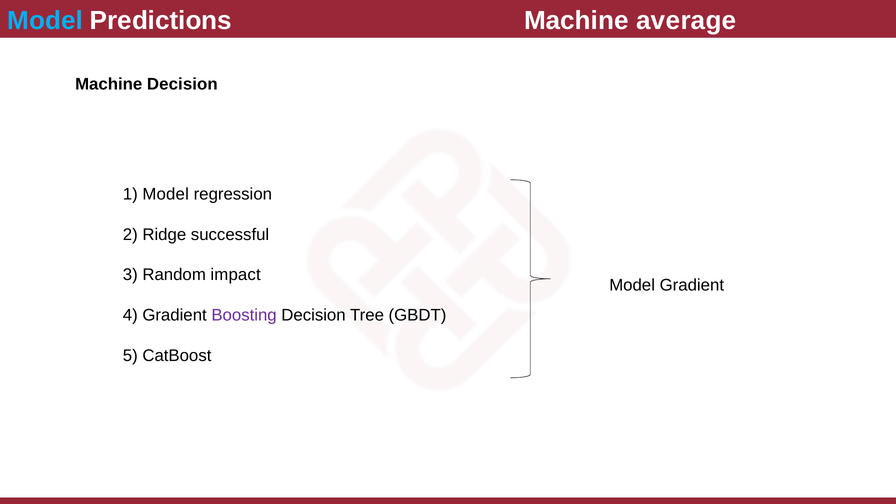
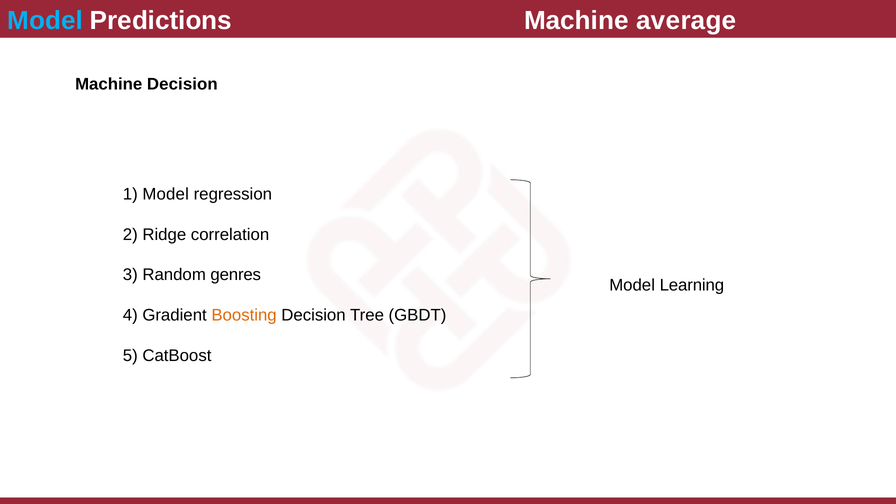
successful: successful -> correlation
impact: impact -> genres
Model Gradient: Gradient -> Learning
Boosting colour: purple -> orange
